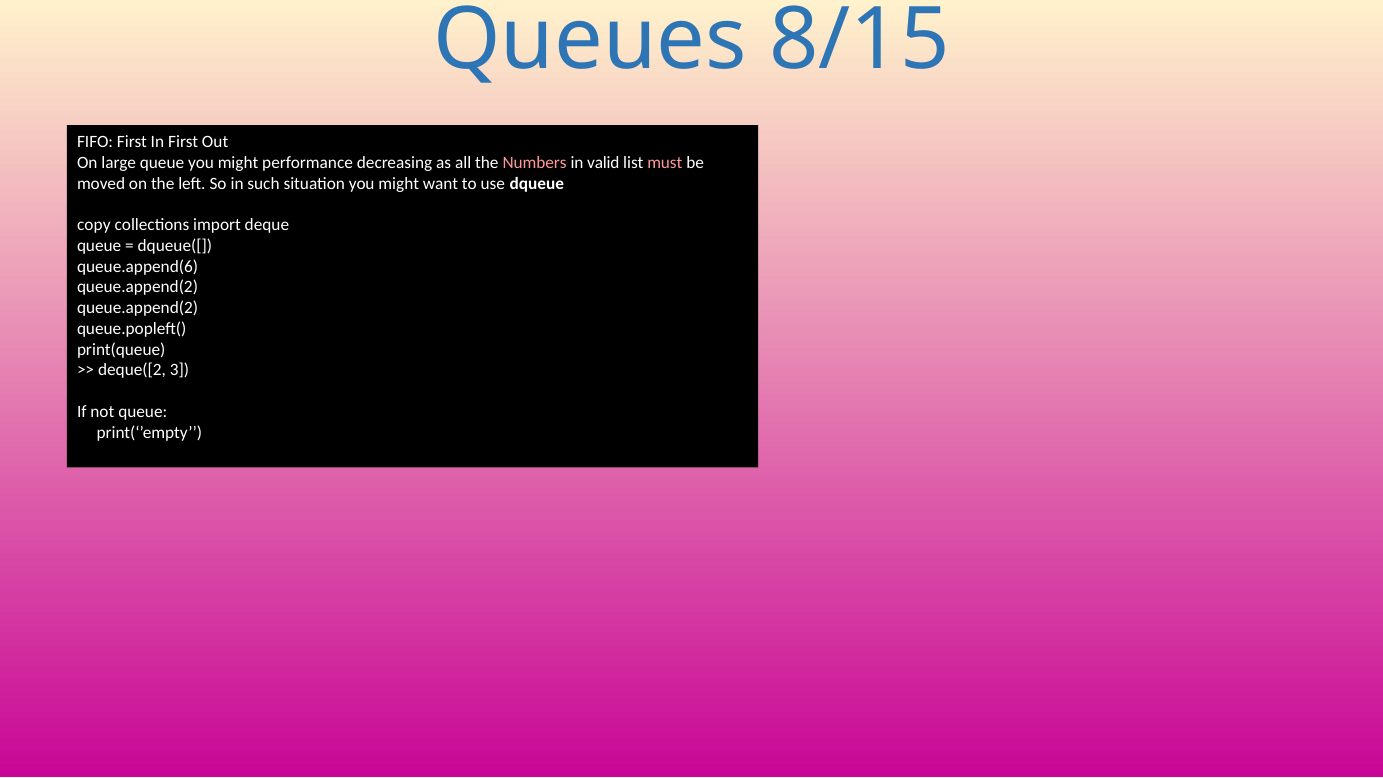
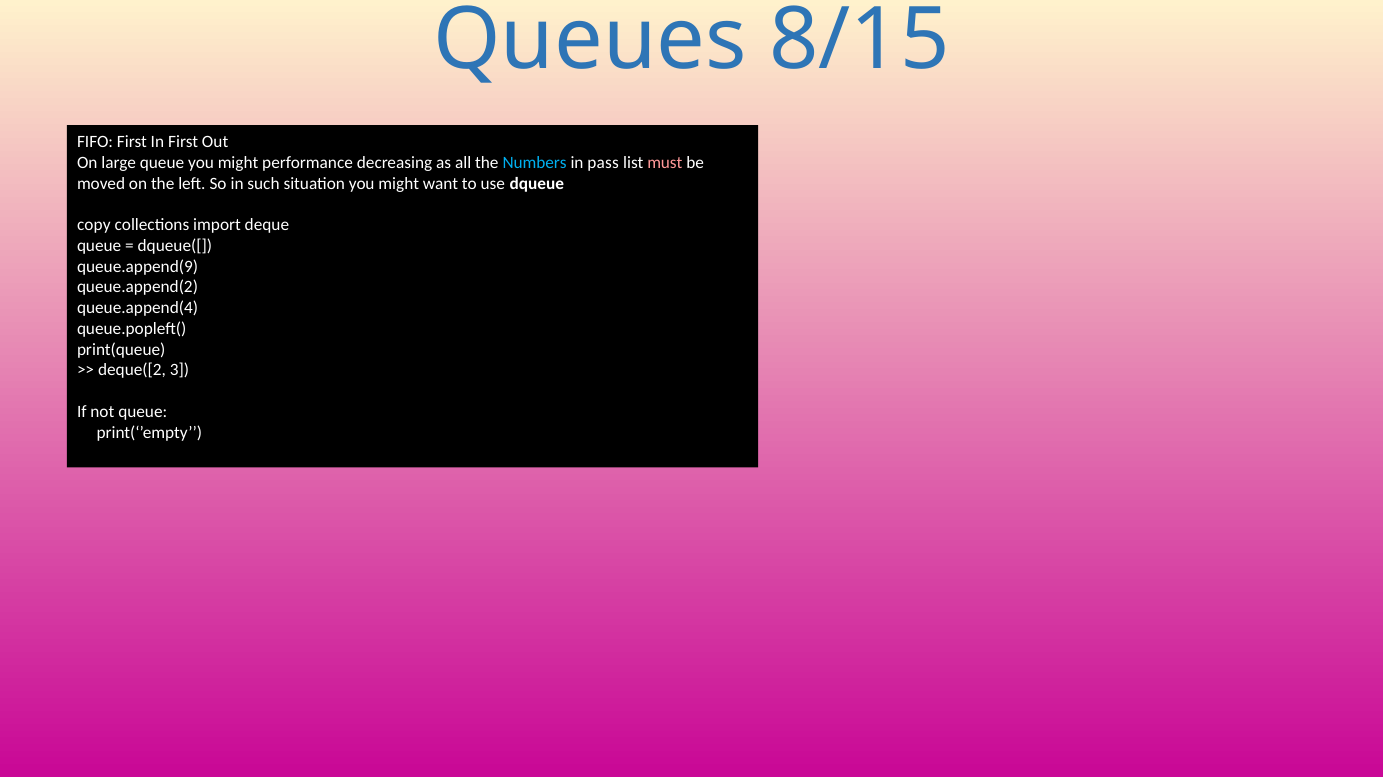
Numbers colour: pink -> light blue
valid: valid -> pass
queue.append(6: queue.append(6 -> queue.append(9
queue.append(2 at (138, 308): queue.append(2 -> queue.append(4
